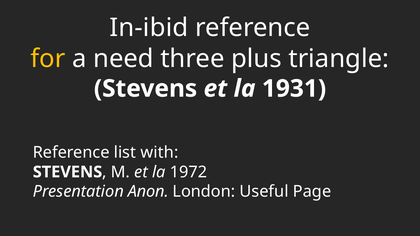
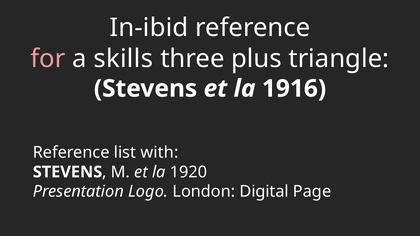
for colour: yellow -> pink
need: need -> skills
1931: 1931 -> 1916
1972: 1972 -> 1920
Anon: Anon -> Logo
Useful: Useful -> Digital
